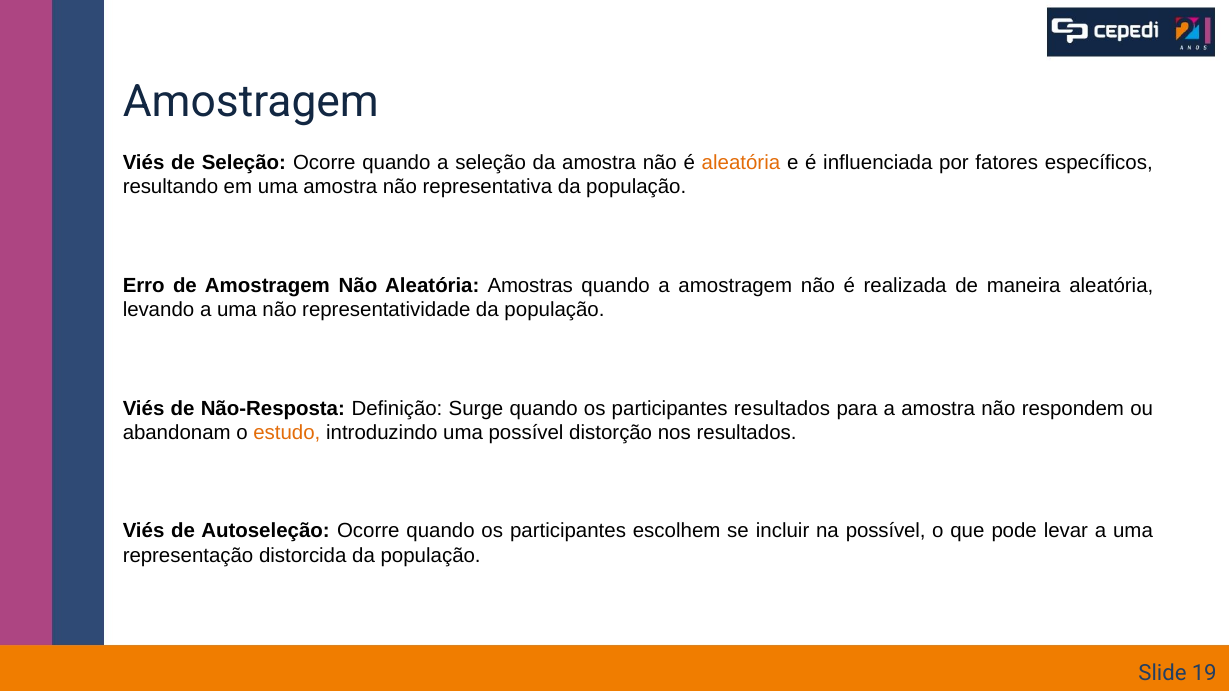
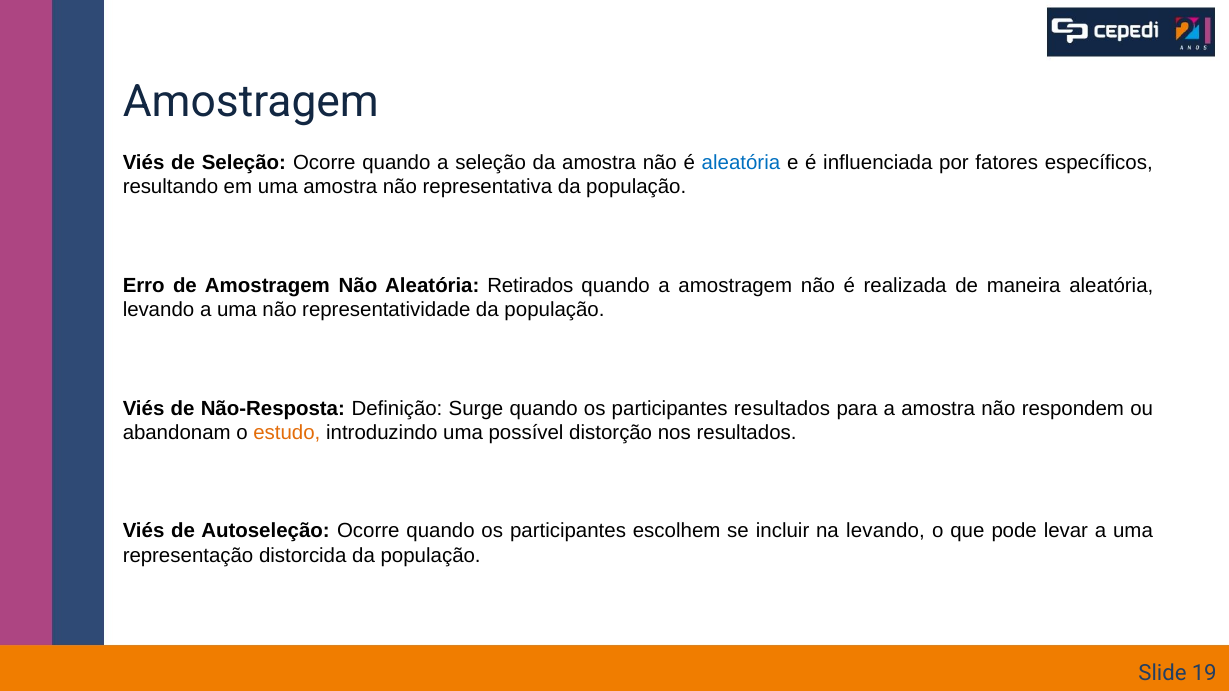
aleatória at (741, 163) colour: orange -> blue
Amostras: Amostras -> Retirados
na possível: possível -> levando
